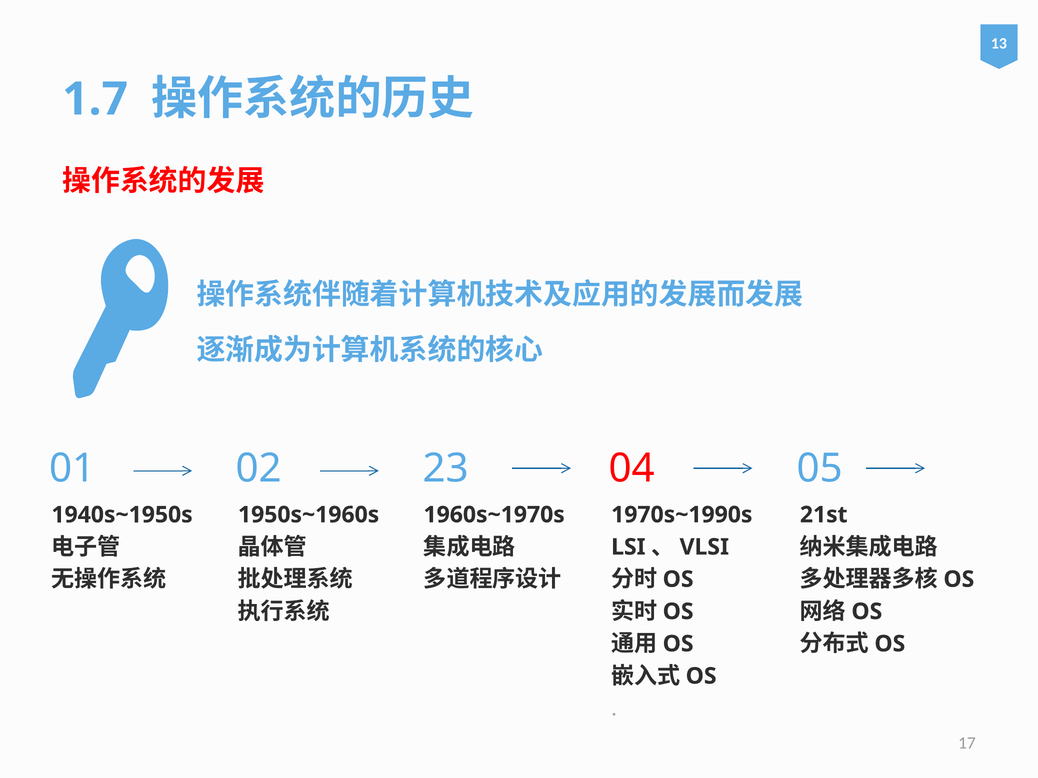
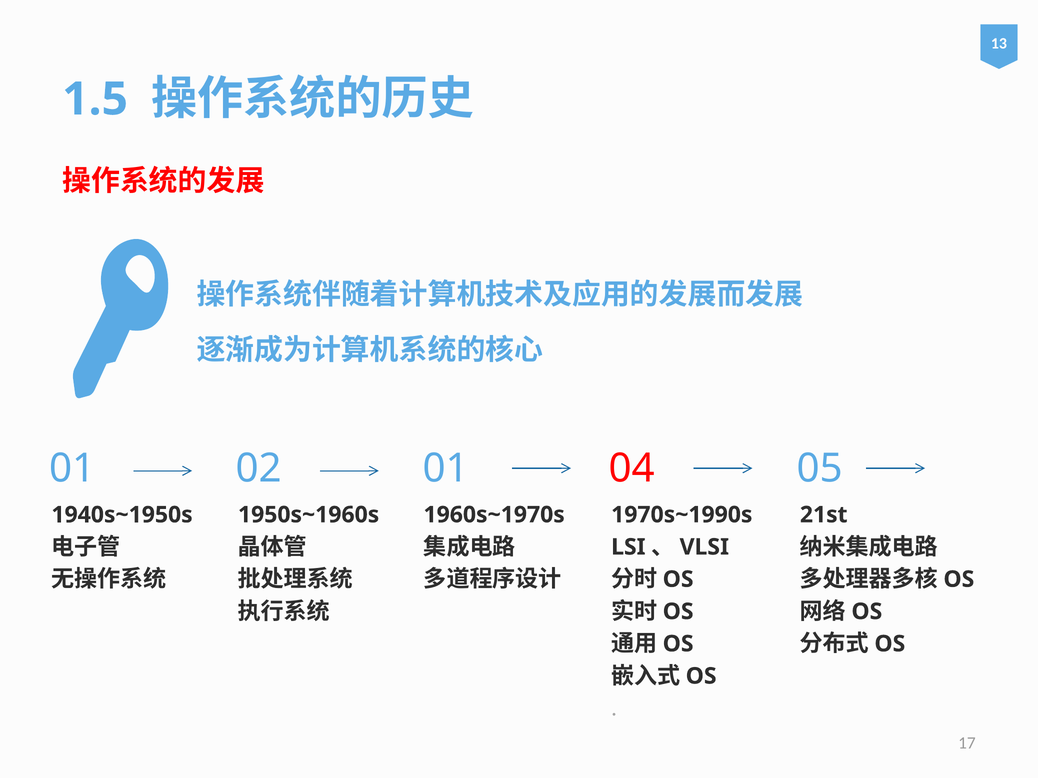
1.7: 1.7 -> 1.5
02 23: 23 -> 01
